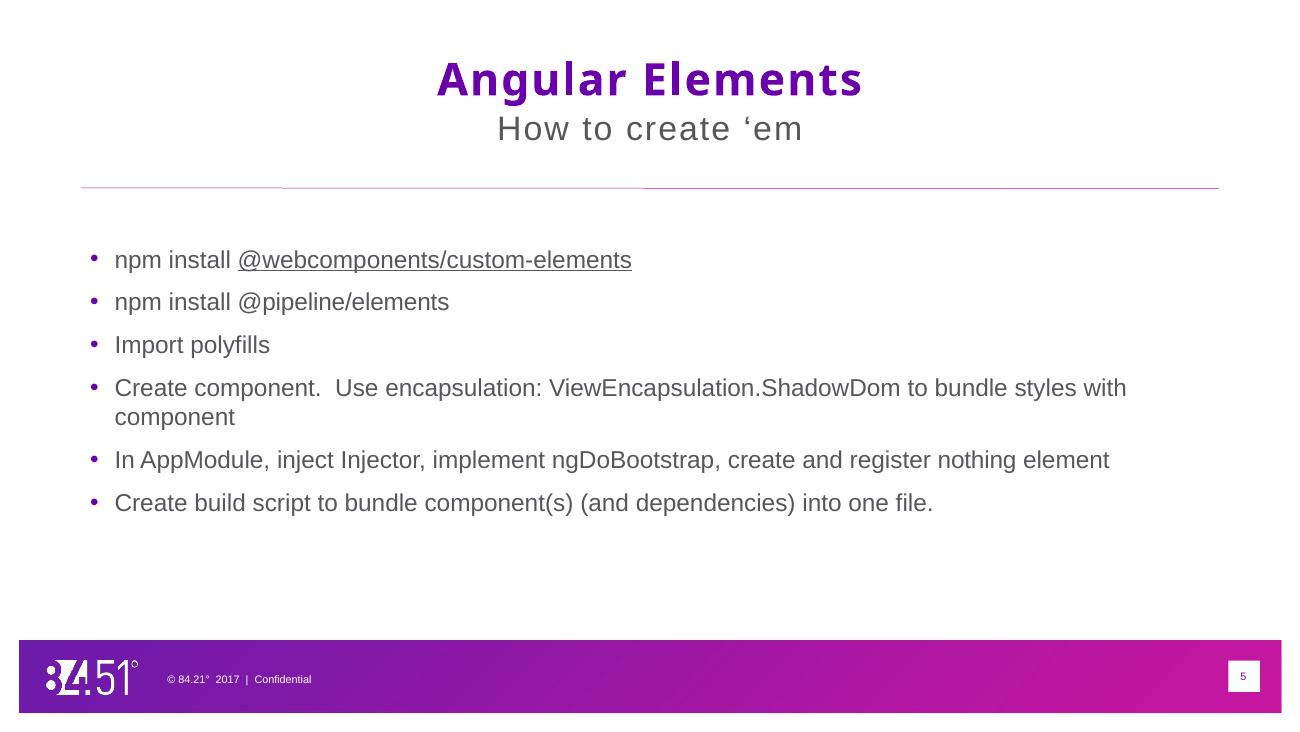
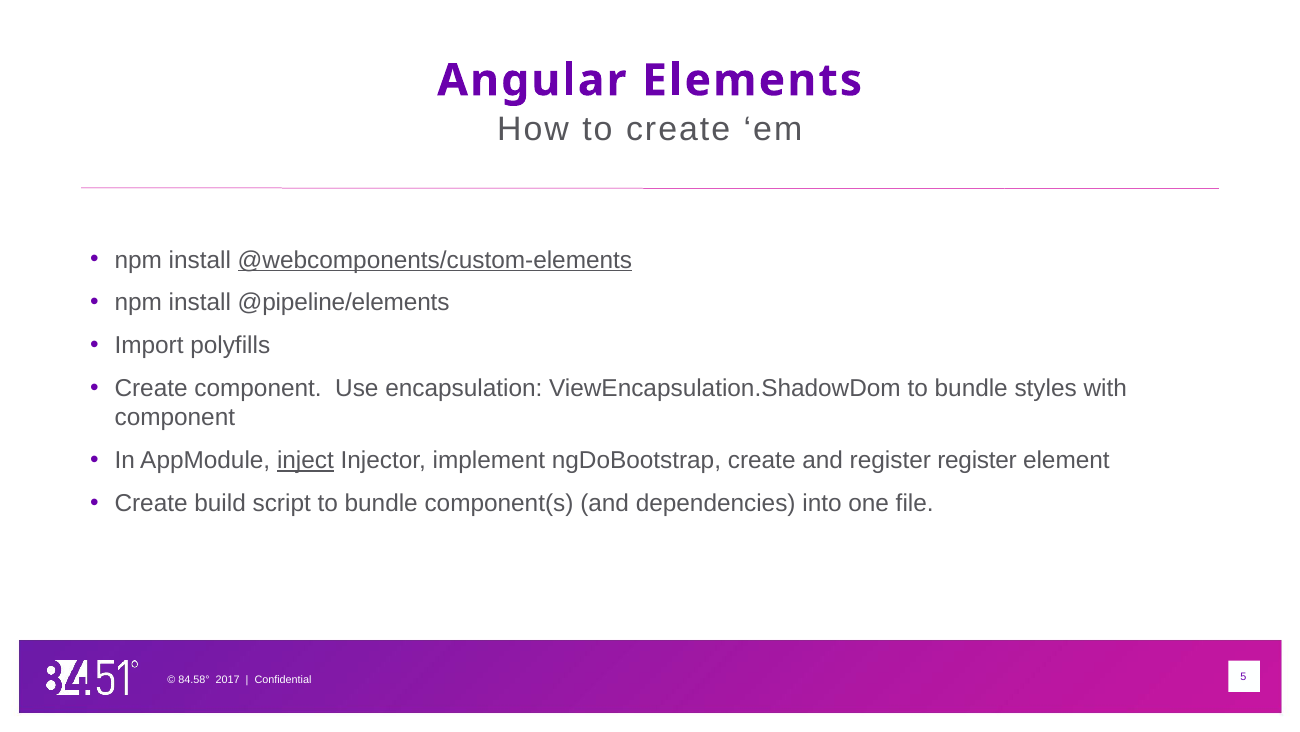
inject underline: none -> present
register nothing: nothing -> register
84.21°: 84.21° -> 84.58°
